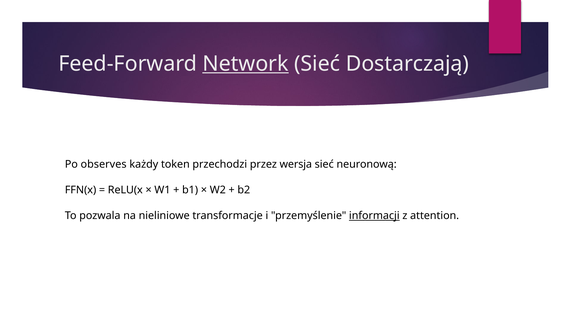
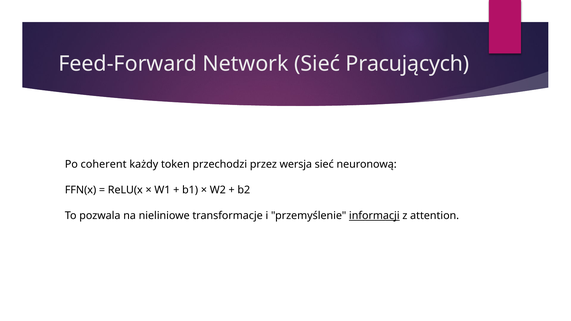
Network underline: present -> none
Dostarczają: Dostarczają -> Pracujących
observes: observes -> coherent
